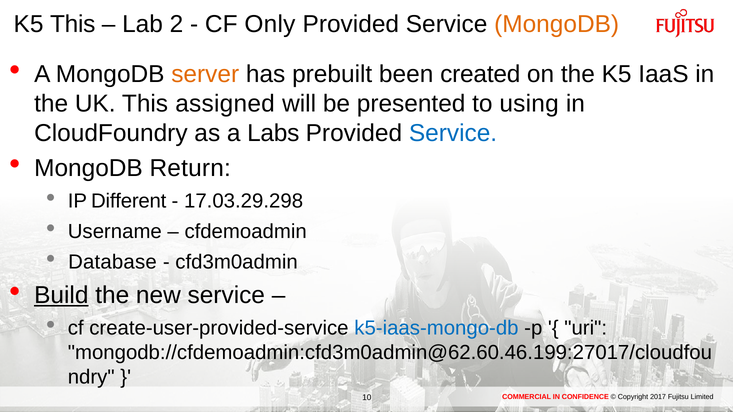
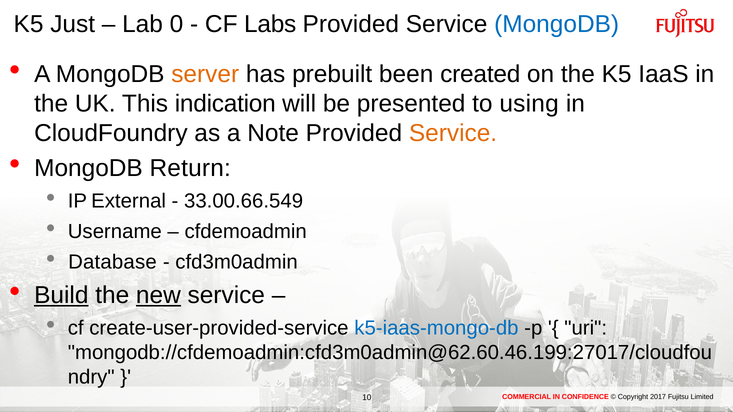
K5 This: This -> Just
2: 2 -> 0
Only: Only -> Labs
MongoDB at (557, 24) colour: orange -> blue
assigned: assigned -> indication
Labs: Labs -> Note
Service at (453, 133) colour: blue -> orange
Different: Different -> External
17.03.29.298: 17.03.29.298 -> 33.00.66.549
new underline: none -> present
